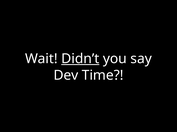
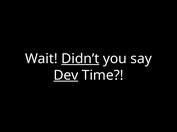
Dev underline: none -> present
